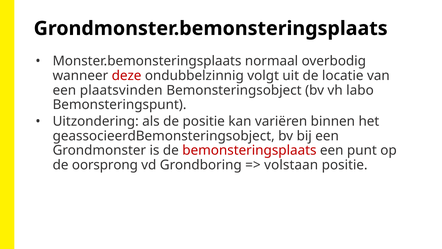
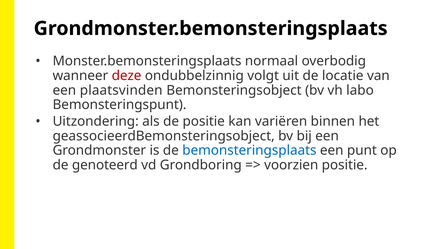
bemonsteringsplaats colour: red -> blue
oorsprong: oorsprong -> genoteerd
volstaan: volstaan -> voorzien
